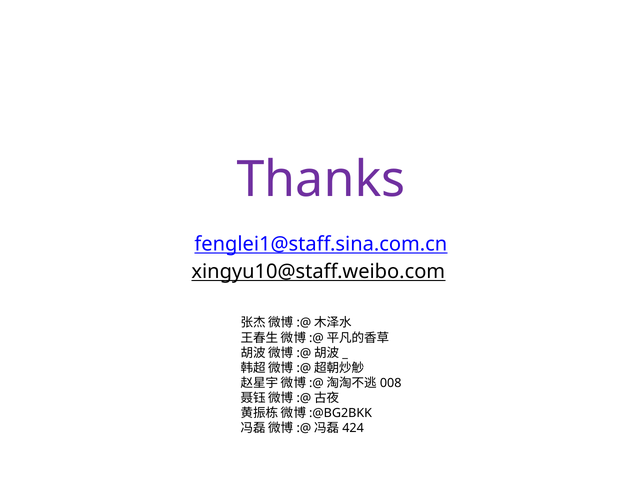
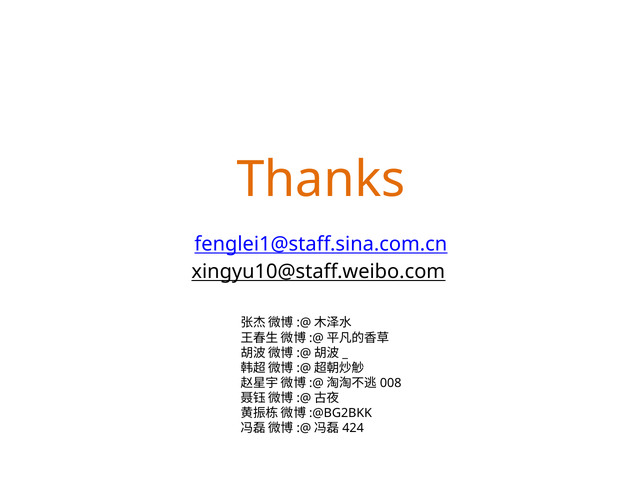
Thanks colour: purple -> orange
